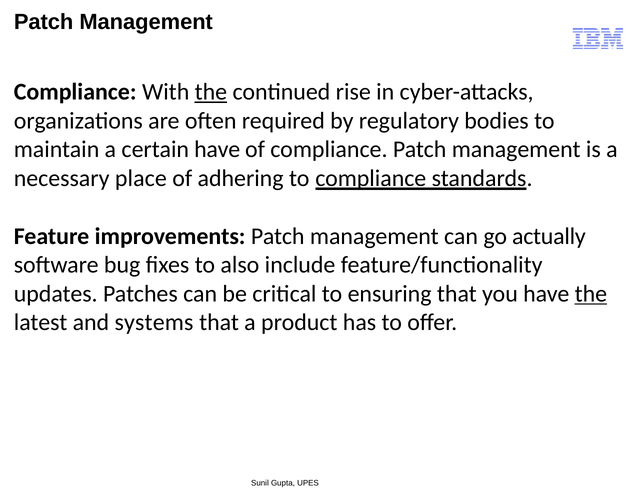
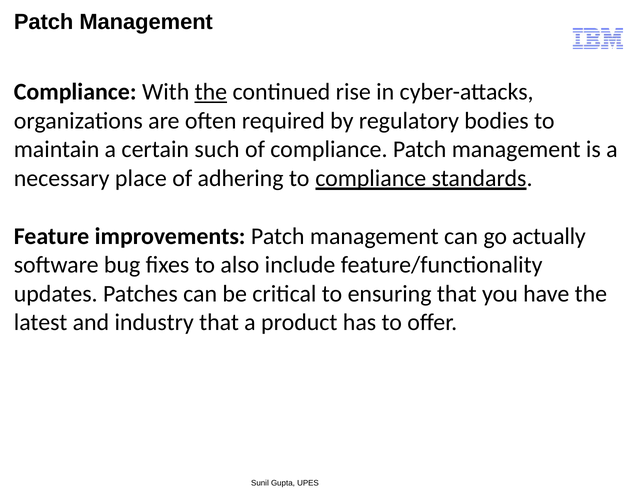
certain have: have -> such
the at (591, 293) underline: present -> none
systems: systems -> industry
